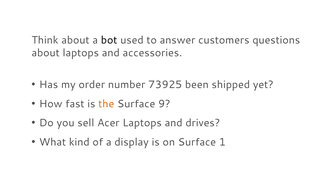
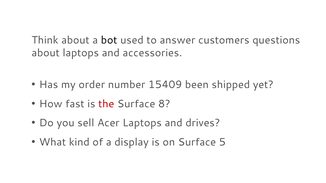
73925: 73925 -> 15409
the colour: orange -> red
9: 9 -> 8
1: 1 -> 5
